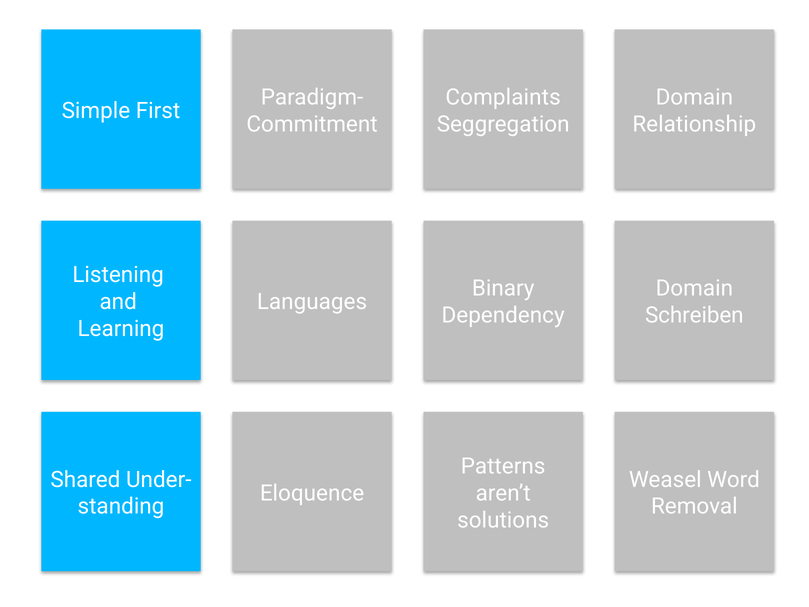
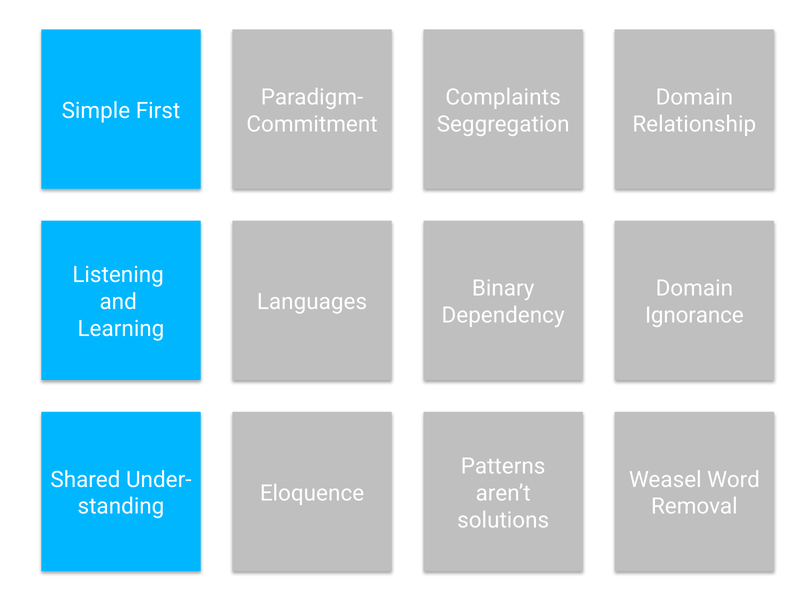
Schreiben: Schreiben -> Ignorance
